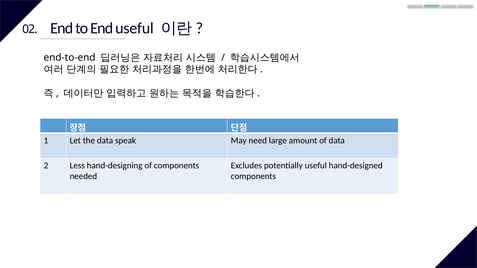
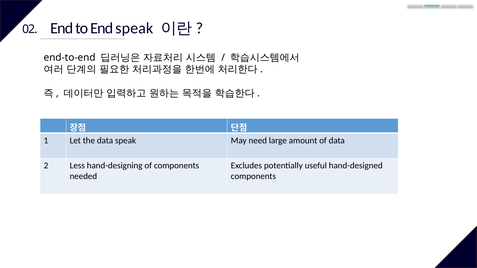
End useful: useful -> speak
